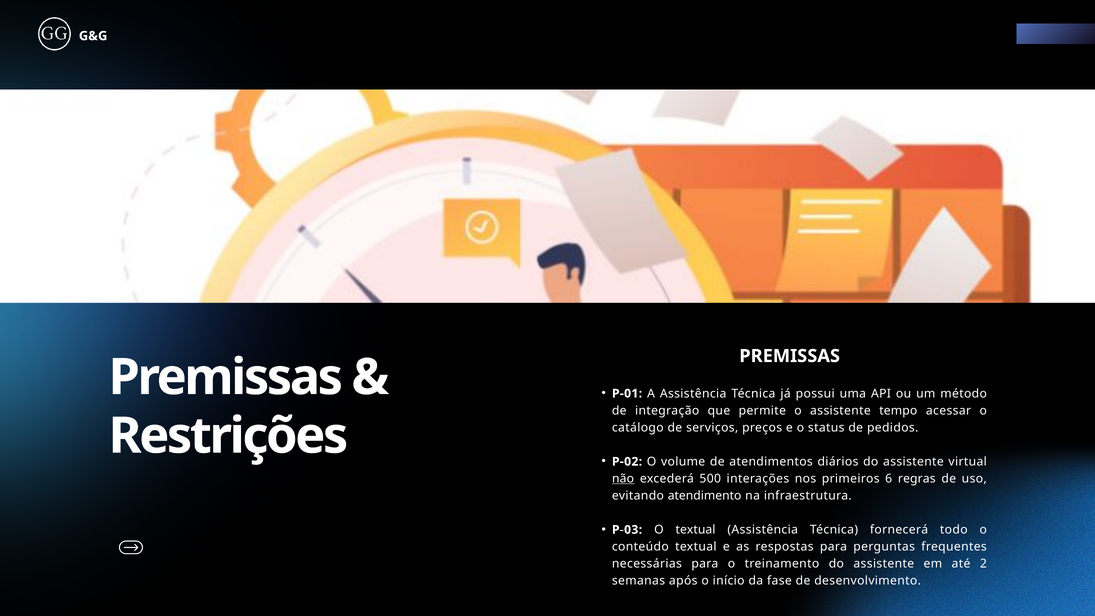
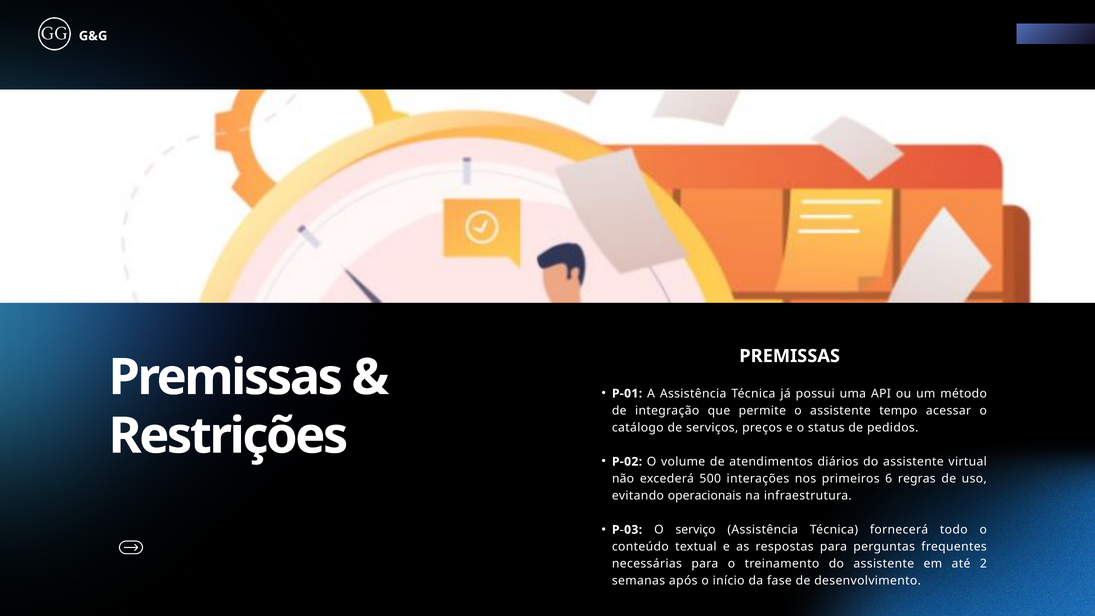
não underline: present -> none
atendimento: atendimento -> operacionais
O textual: textual -> serviço
